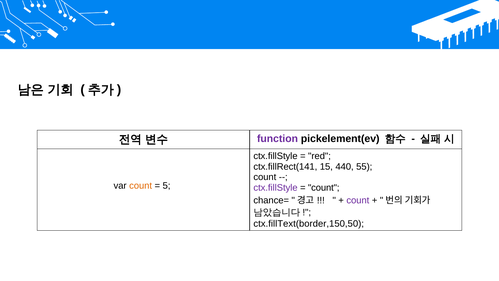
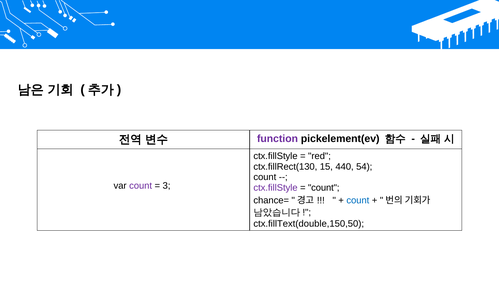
ctx.fillRect(141: ctx.fillRect(141 -> ctx.fillRect(130
55: 55 -> 54
count at (141, 186) colour: orange -> purple
5: 5 -> 3
count at (358, 200) colour: purple -> blue
ctx.fillText(border,150,50: ctx.fillText(border,150,50 -> ctx.fillText(double,150,50
